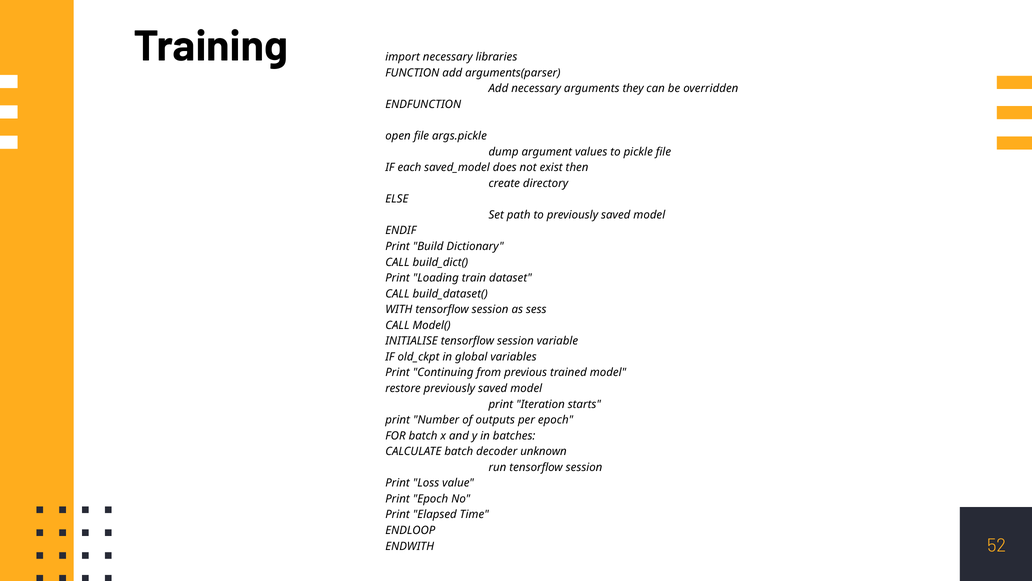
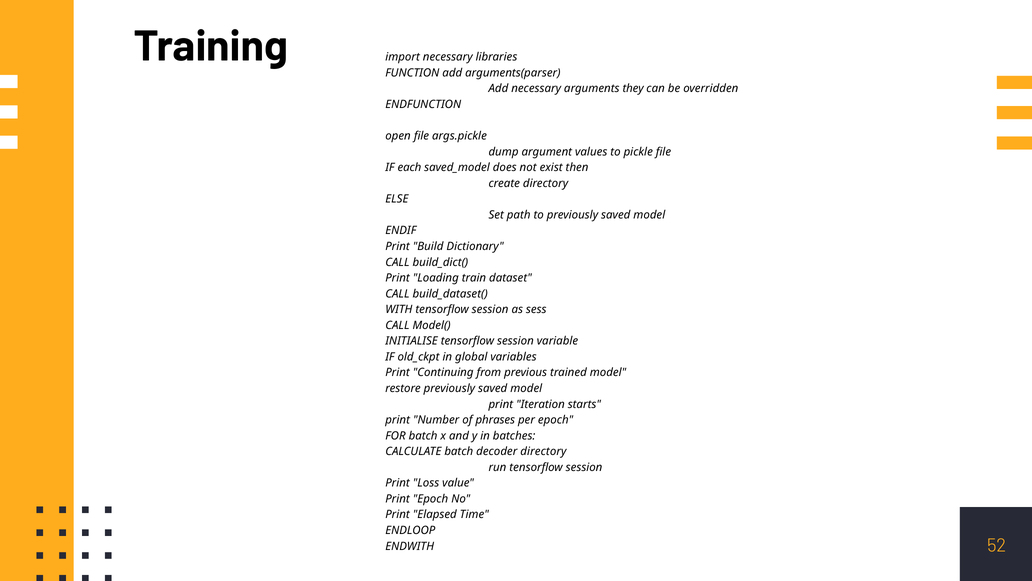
outputs: outputs -> phrases
decoder unknown: unknown -> directory
